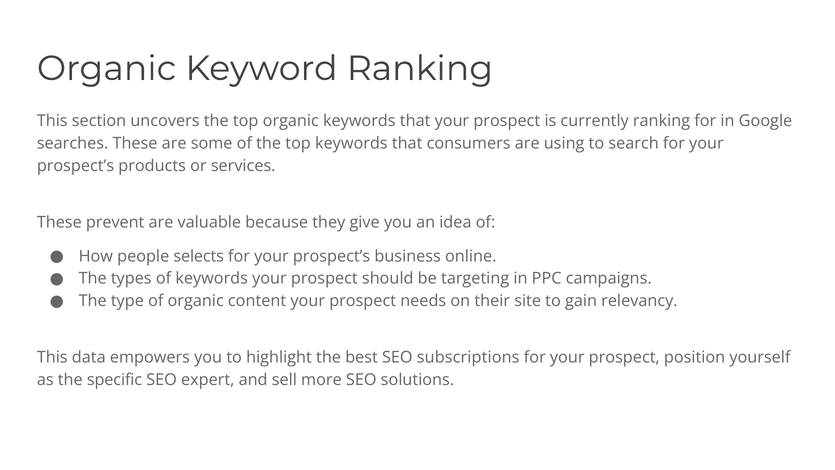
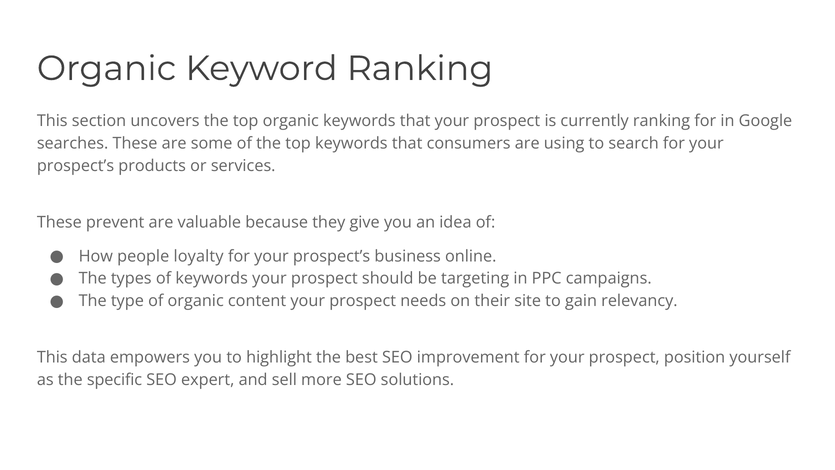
selects: selects -> loyalty
subscriptions: subscriptions -> improvement
